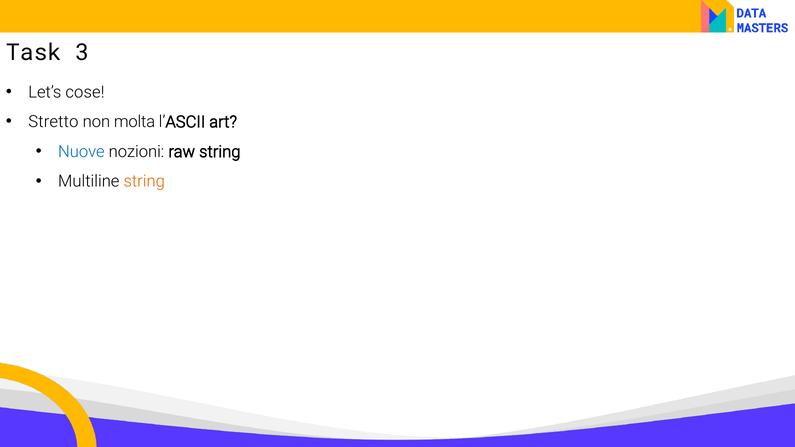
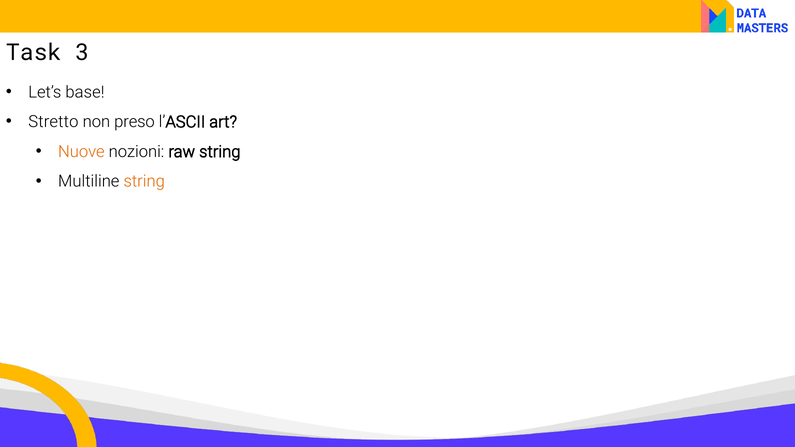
cose: cose -> base
molta: molta -> preso
Nuove colour: blue -> orange
